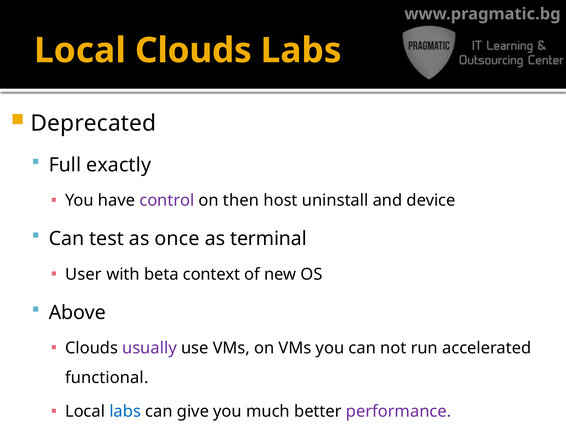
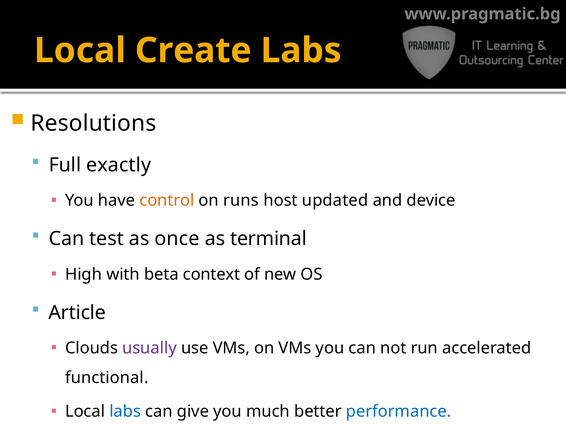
Local Clouds: Clouds -> Create
Deprecated: Deprecated -> Resolutions
control colour: purple -> orange
then: then -> runs
uninstall: uninstall -> updated
User: User -> High
Above: Above -> Article
performance colour: purple -> blue
